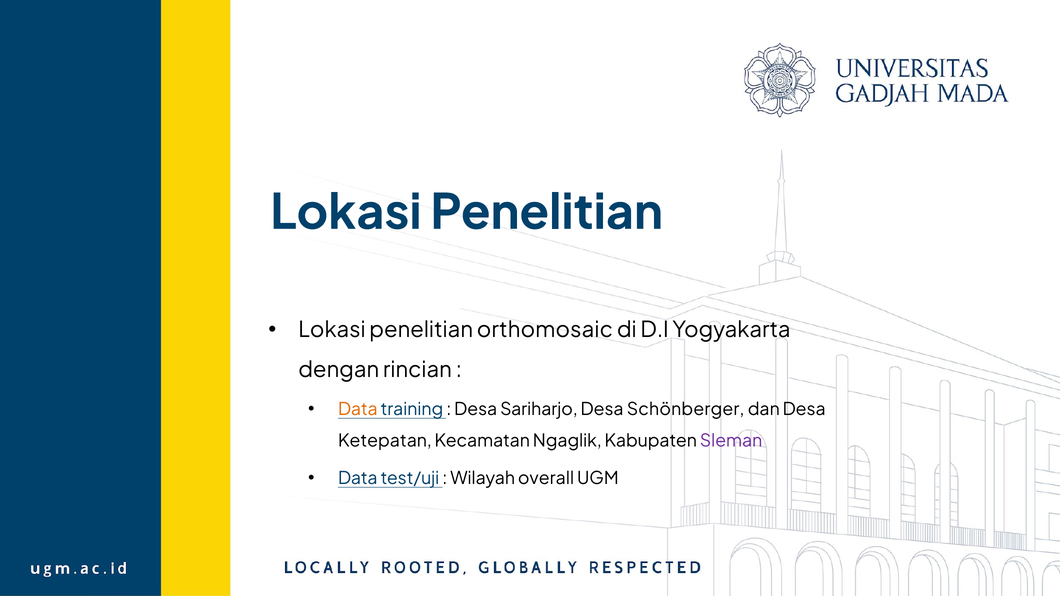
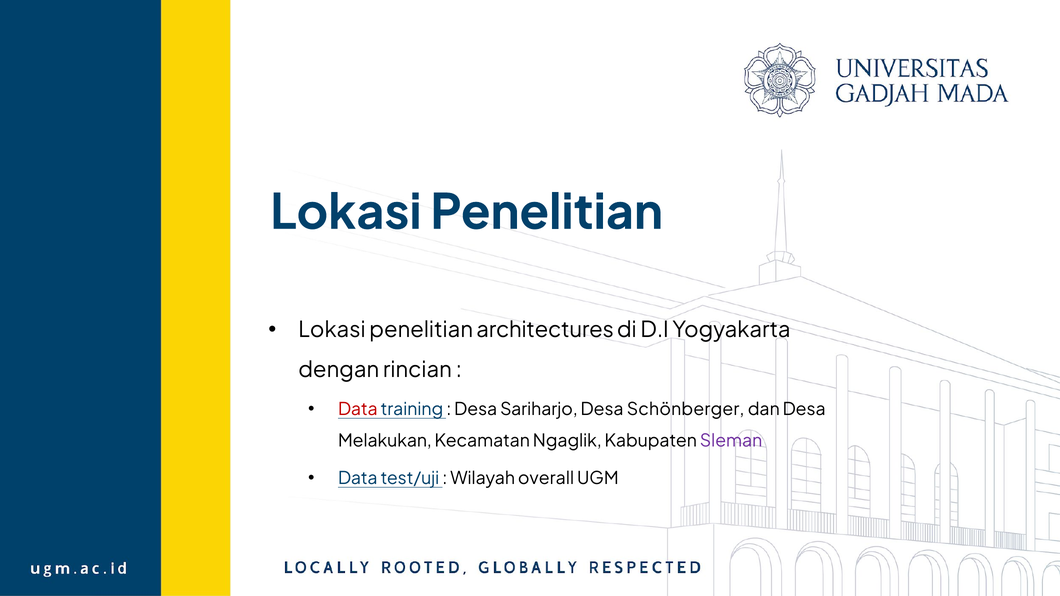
orthomosaic: orthomosaic -> architectures
Data at (358, 410) colour: orange -> red
Ketepatan: Ketepatan -> Melakukan
